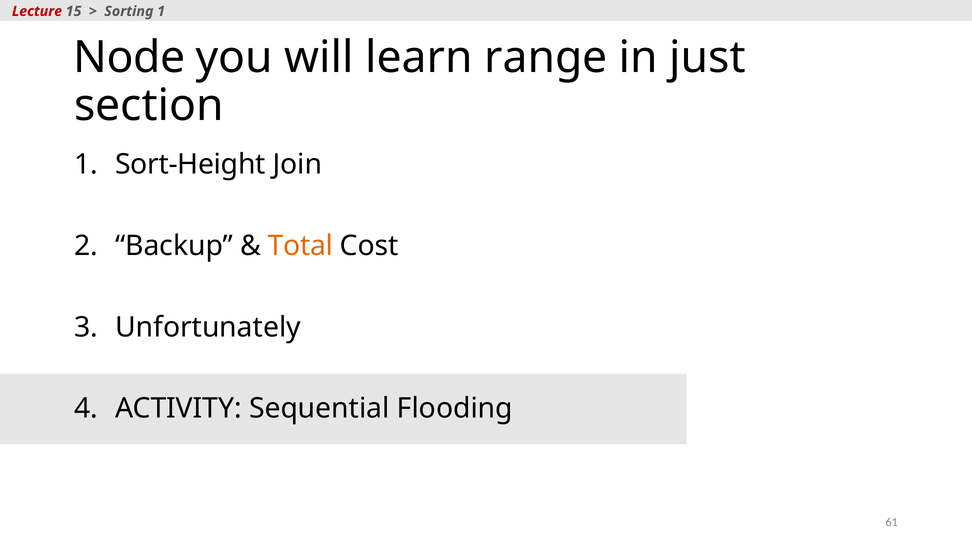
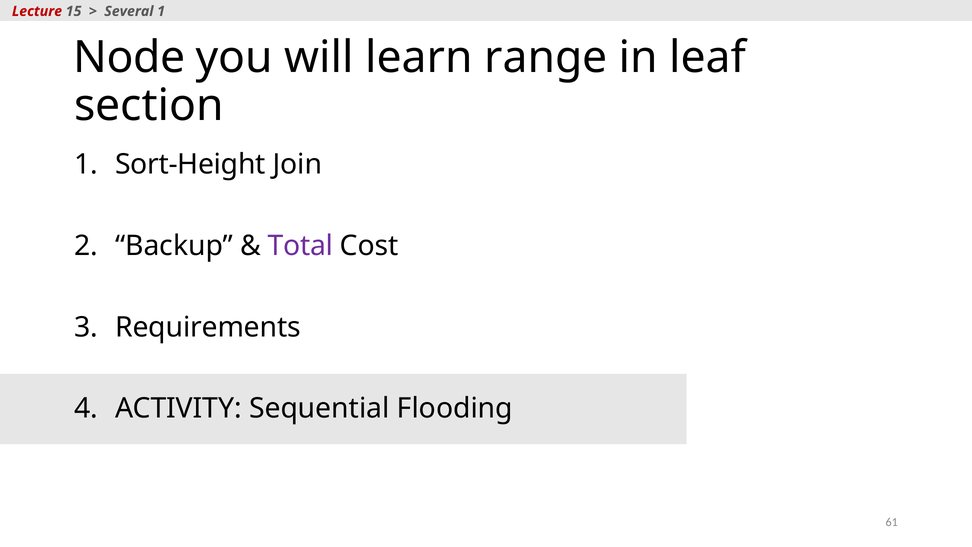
Sorting: Sorting -> Several
just: just -> leaf
Total colour: orange -> purple
Unfortunately: Unfortunately -> Requirements
